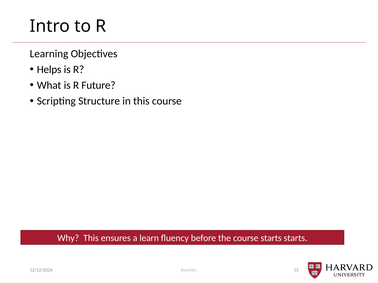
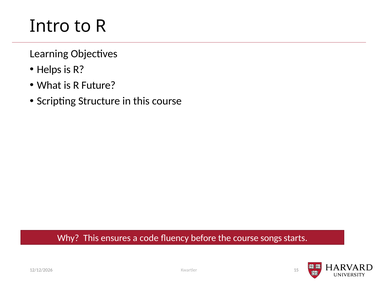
learn: learn -> code
course starts: starts -> songs
